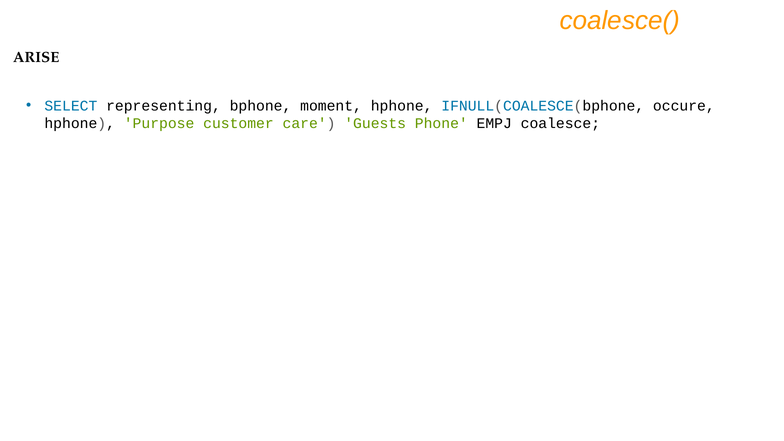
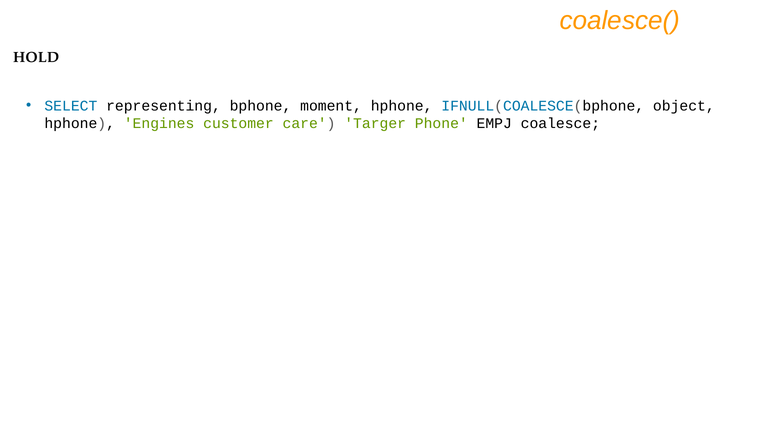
ARISE: ARISE -> HOLD
occure: occure -> object
Purpose: Purpose -> Engines
Guests: Guests -> Targer
